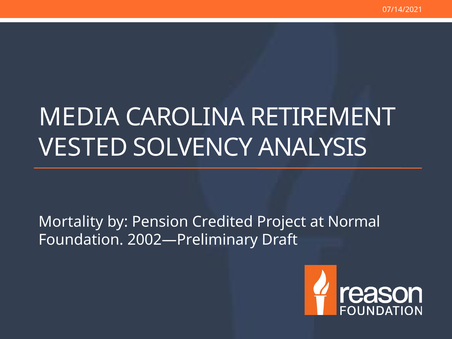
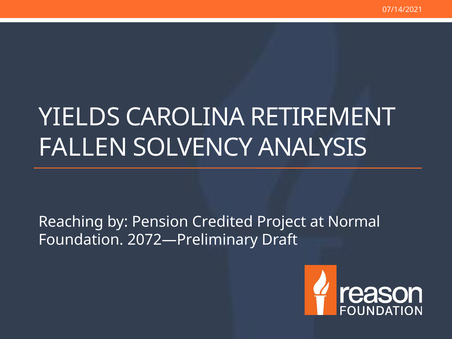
MEDIA: MEDIA -> YIELDS
VESTED: VESTED -> FALLEN
Mortality: Mortality -> Reaching
2002—Preliminary: 2002—Preliminary -> 2072—Preliminary
